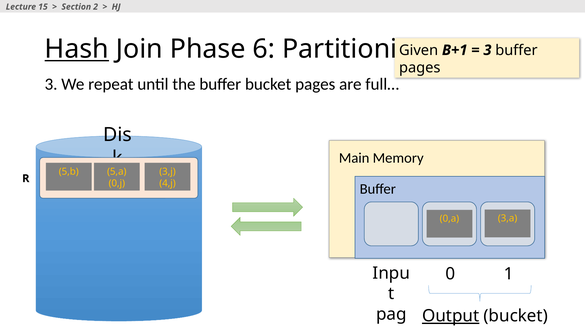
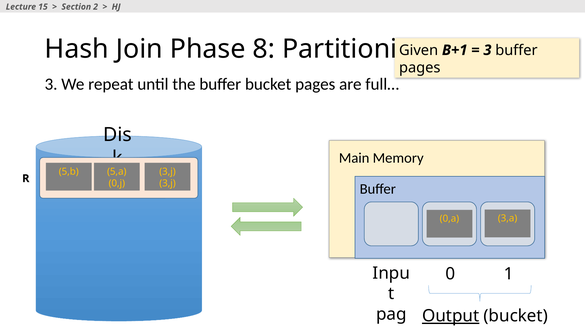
Hash underline: present -> none
6: 6 -> 8
4,j at (167, 183): 4,j -> 3,j
